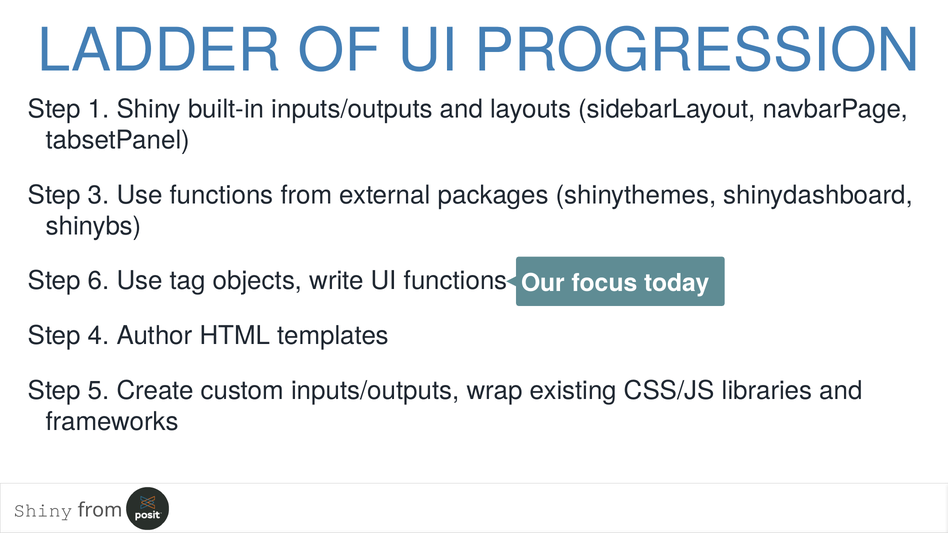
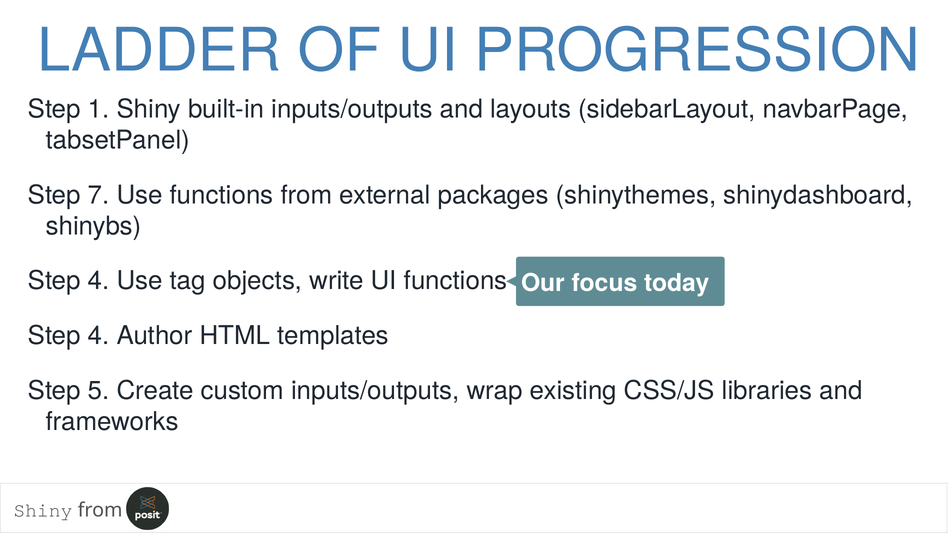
3: 3 -> 7
6 at (99, 281): 6 -> 4
